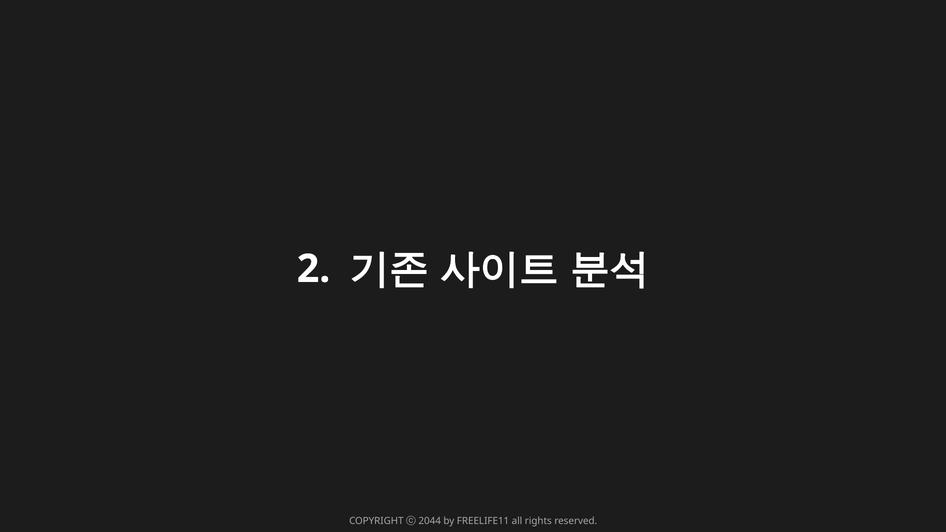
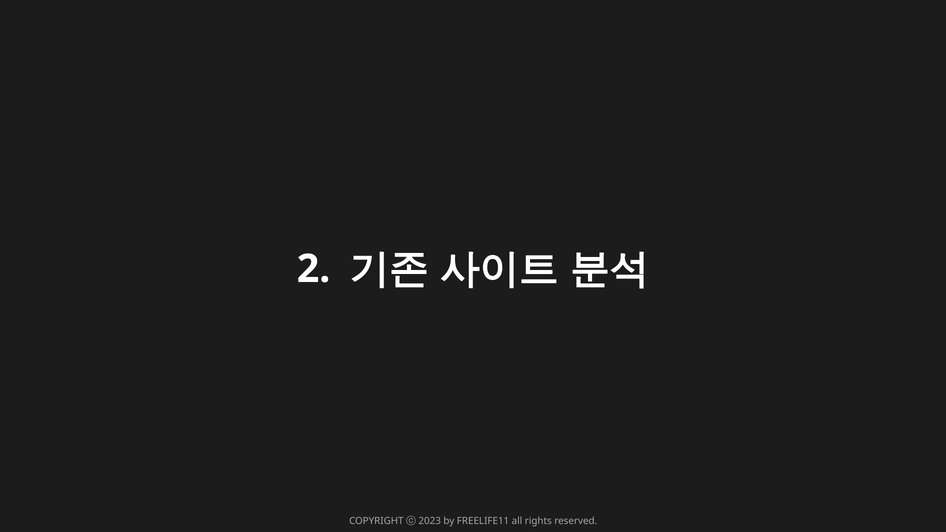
2044: 2044 -> 2023
